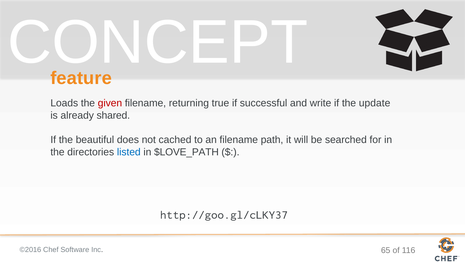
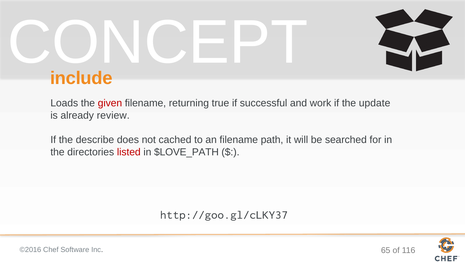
feature: feature -> include
write: write -> work
shared: shared -> review
beautiful: beautiful -> describe
listed colour: blue -> red
